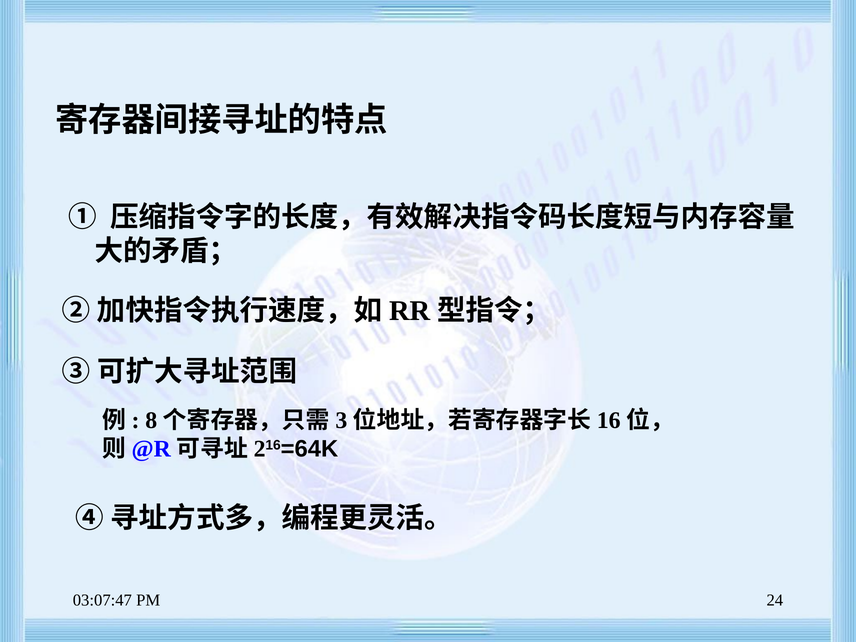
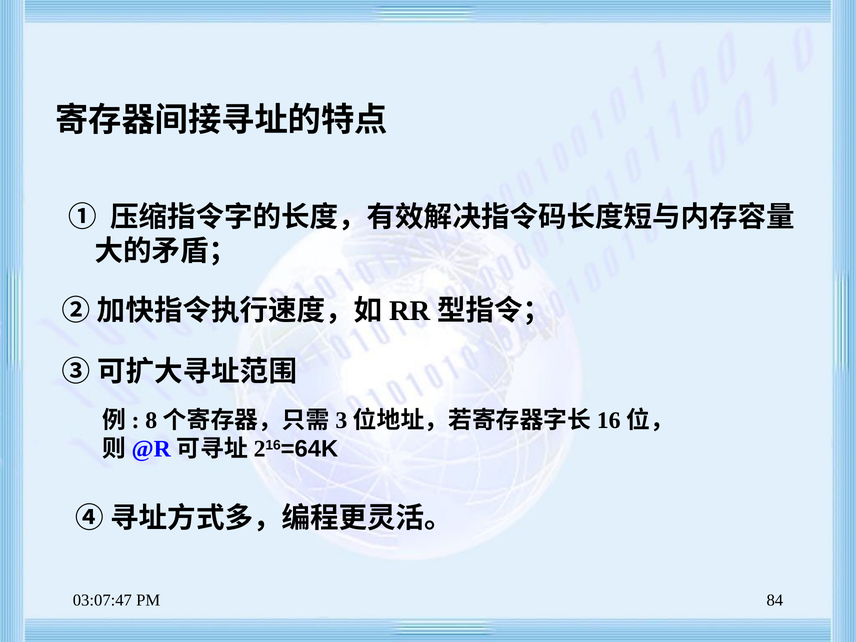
24: 24 -> 84
